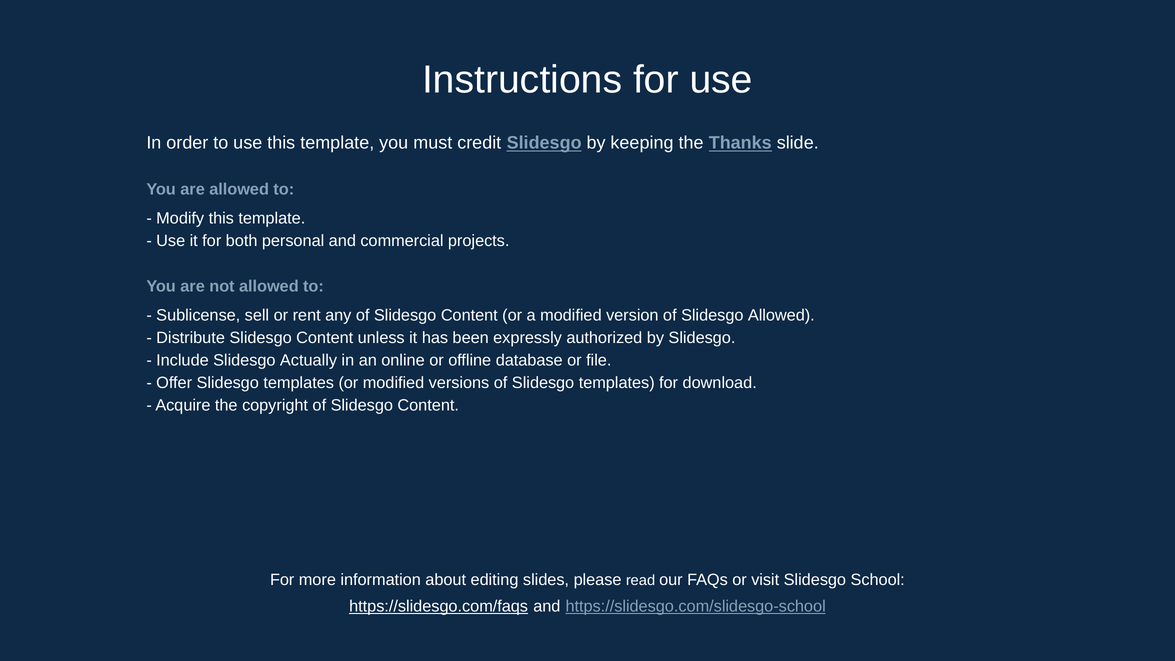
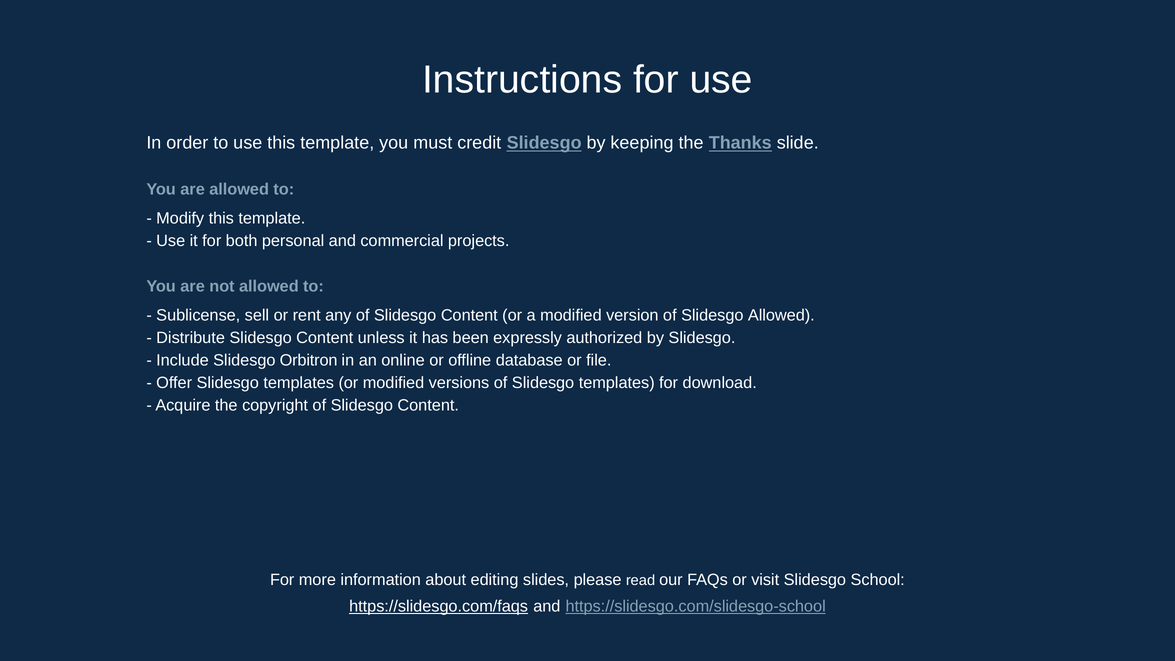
Actually: Actually -> Orbitron
